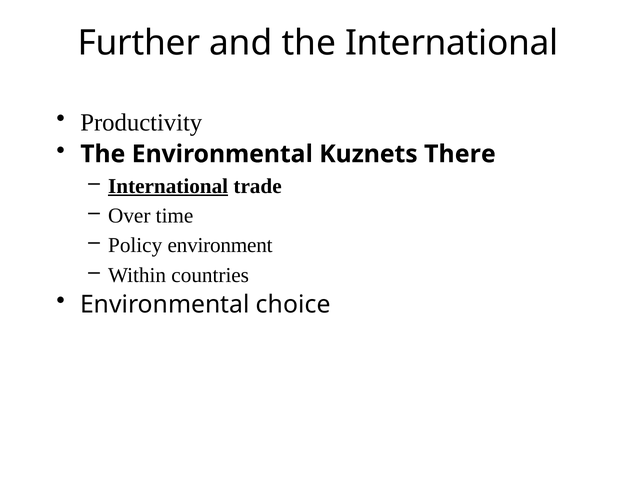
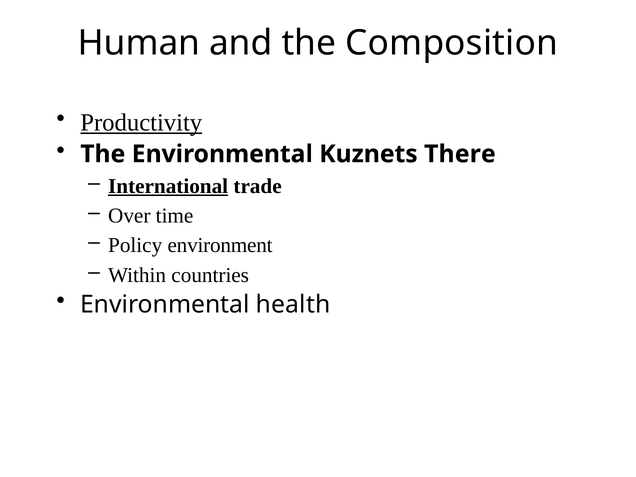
Further: Further -> Human
the International: International -> Composition
Productivity underline: none -> present
choice: choice -> health
